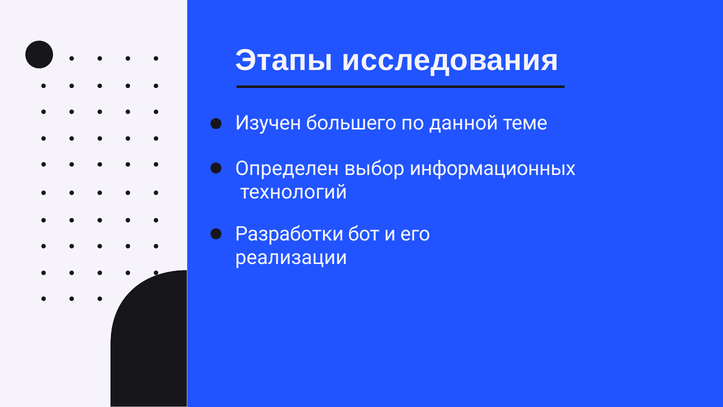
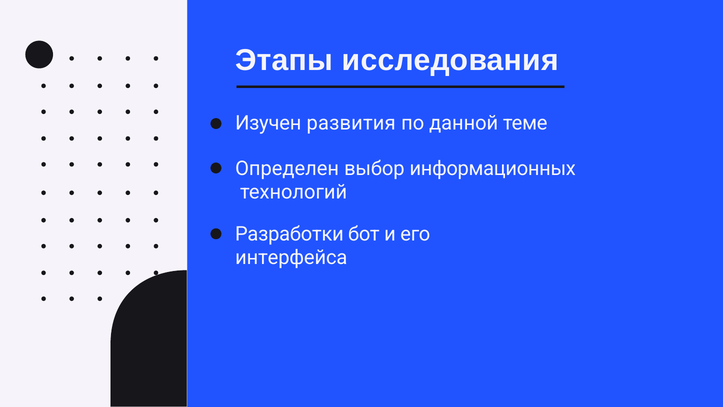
большего: большего -> развития
реализации: реализации -> интерфейса
